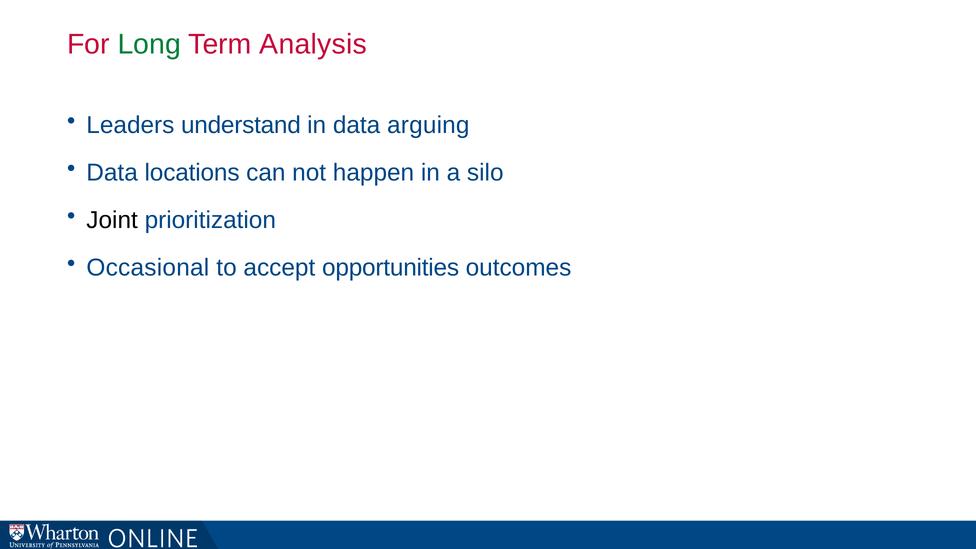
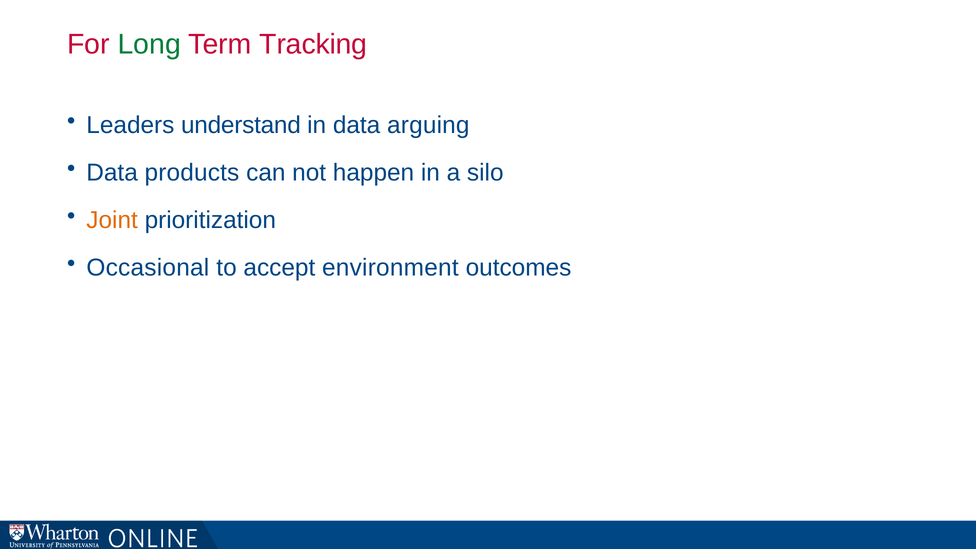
Analysis: Analysis -> Tracking
locations: locations -> products
Joint colour: black -> orange
opportunities: opportunities -> environment
